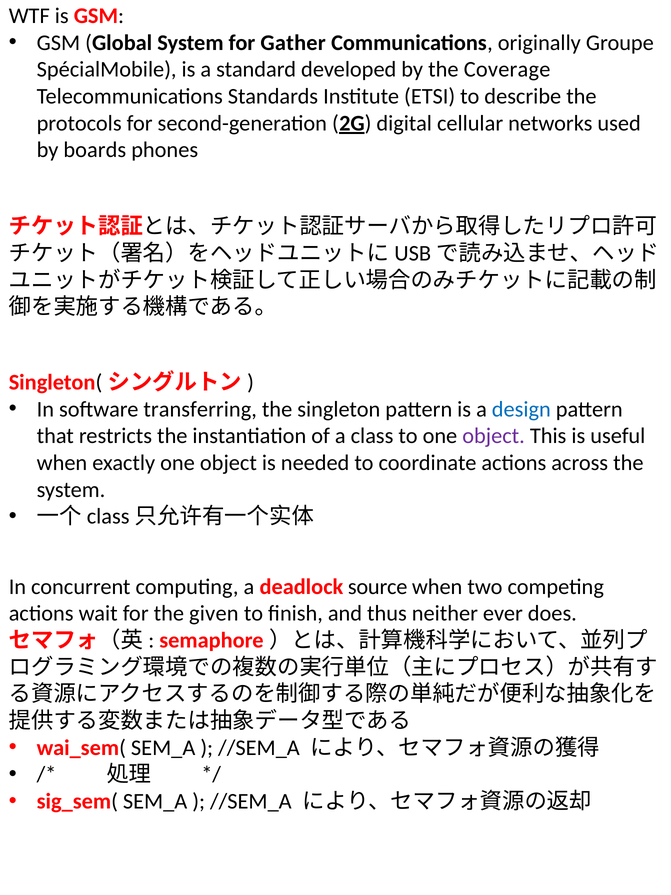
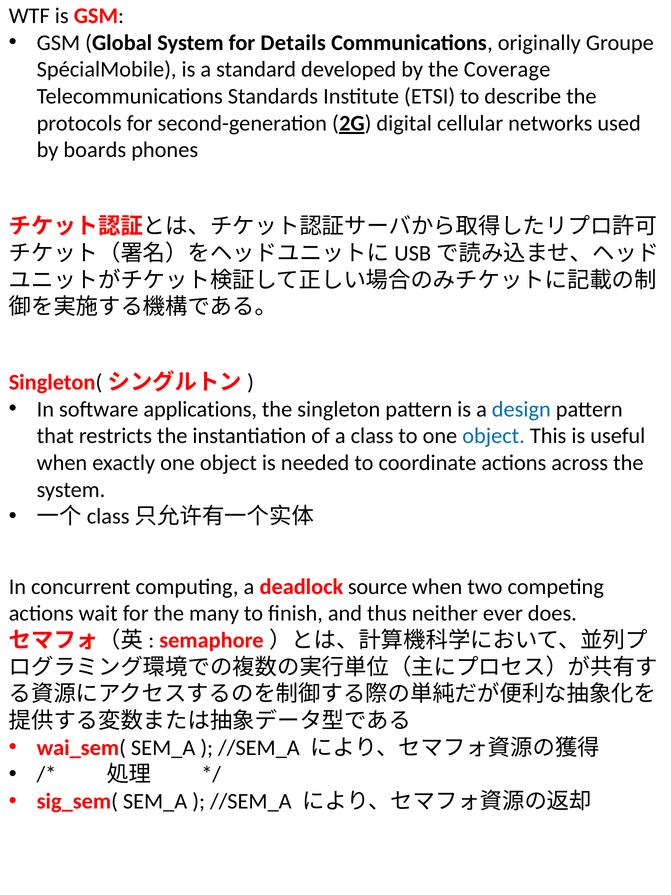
Gather: Gather -> Details
transferring: transferring -> applications
object at (494, 436) colour: purple -> blue
given: given -> many
